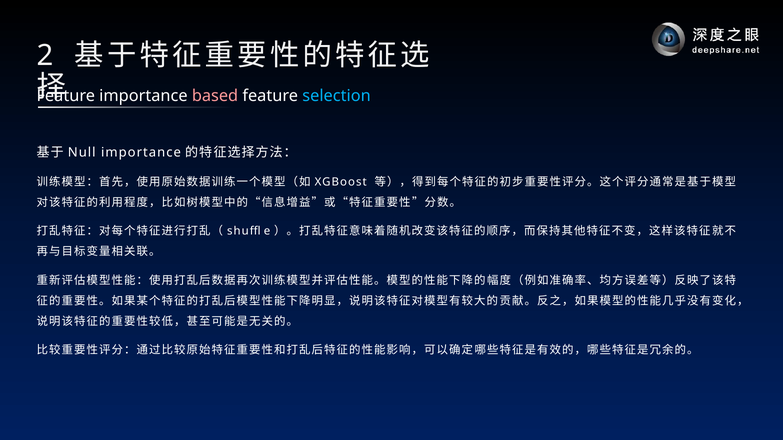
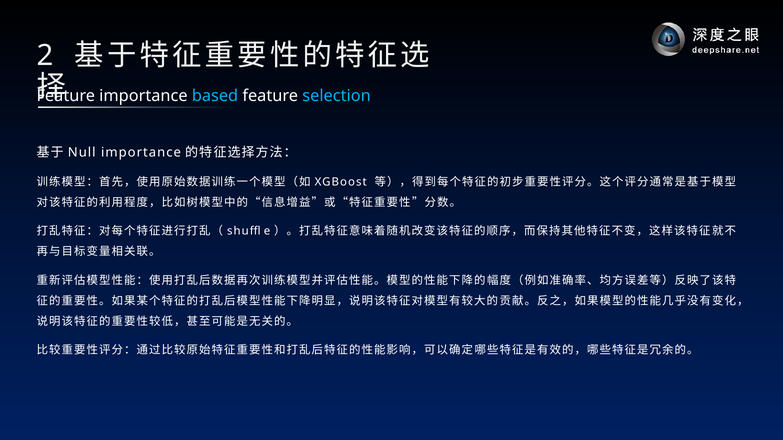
based colour: pink -> light blue
